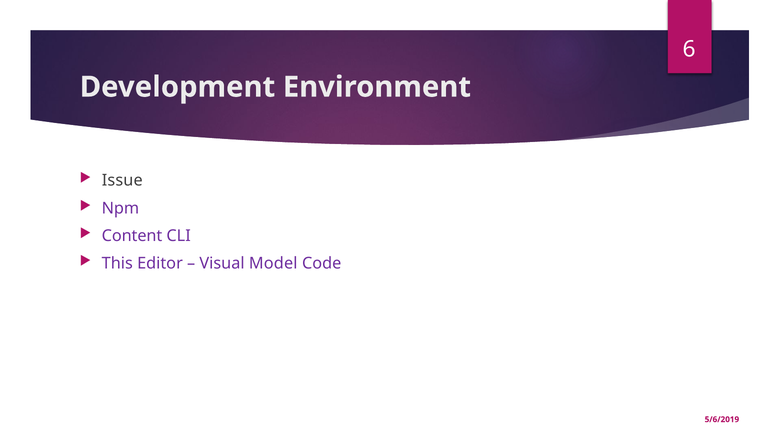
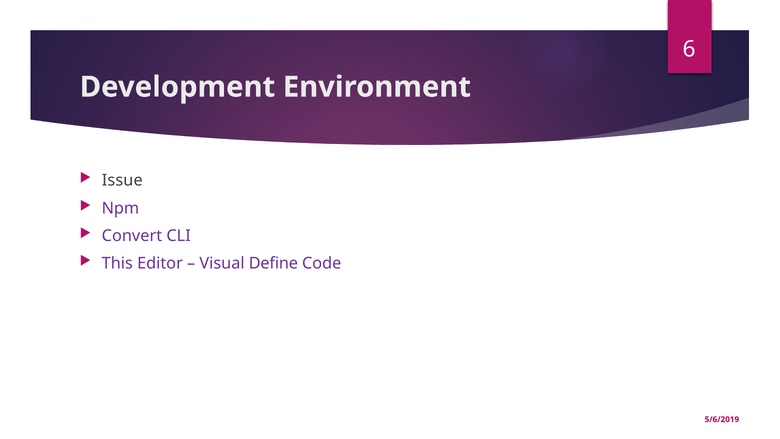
Content: Content -> Convert
Model: Model -> Define
